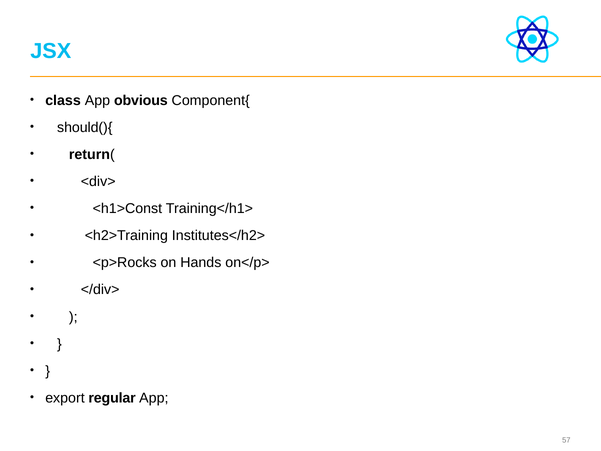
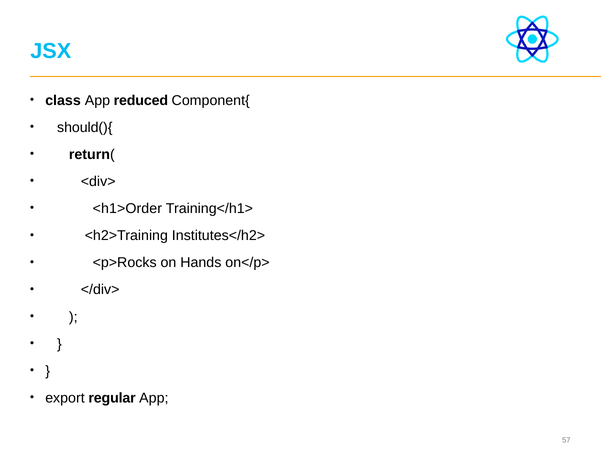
obvious: obvious -> reduced
<h1>Const: <h1>Const -> <h1>Order
